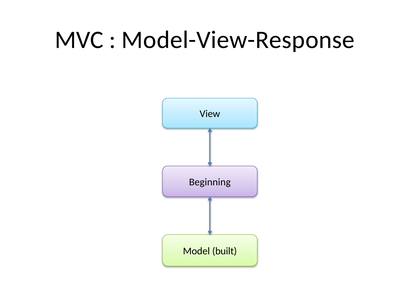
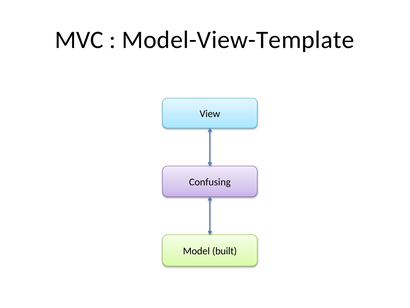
Model-View-Response: Model-View-Response -> Model-View-Template
Beginning: Beginning -> Confusing
